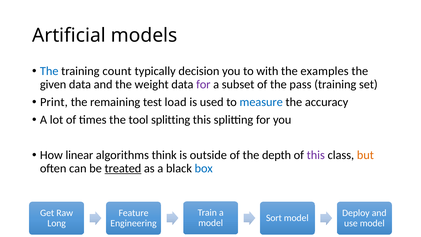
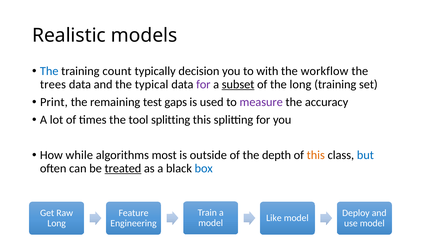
Artificial: Artificial -> Realistic
examples: examples -> workflow
given: given -> trees
weight: weight -> typical
subset underline: none -> present
the pass: pass -> long
load: load -> gaps
measure colour: blue -> purple
linear: linear -> while
think: think -> most
this at (316, 155) colour: purple -> orange
but colour: orange -> blue
Sort: Sort -> Like
